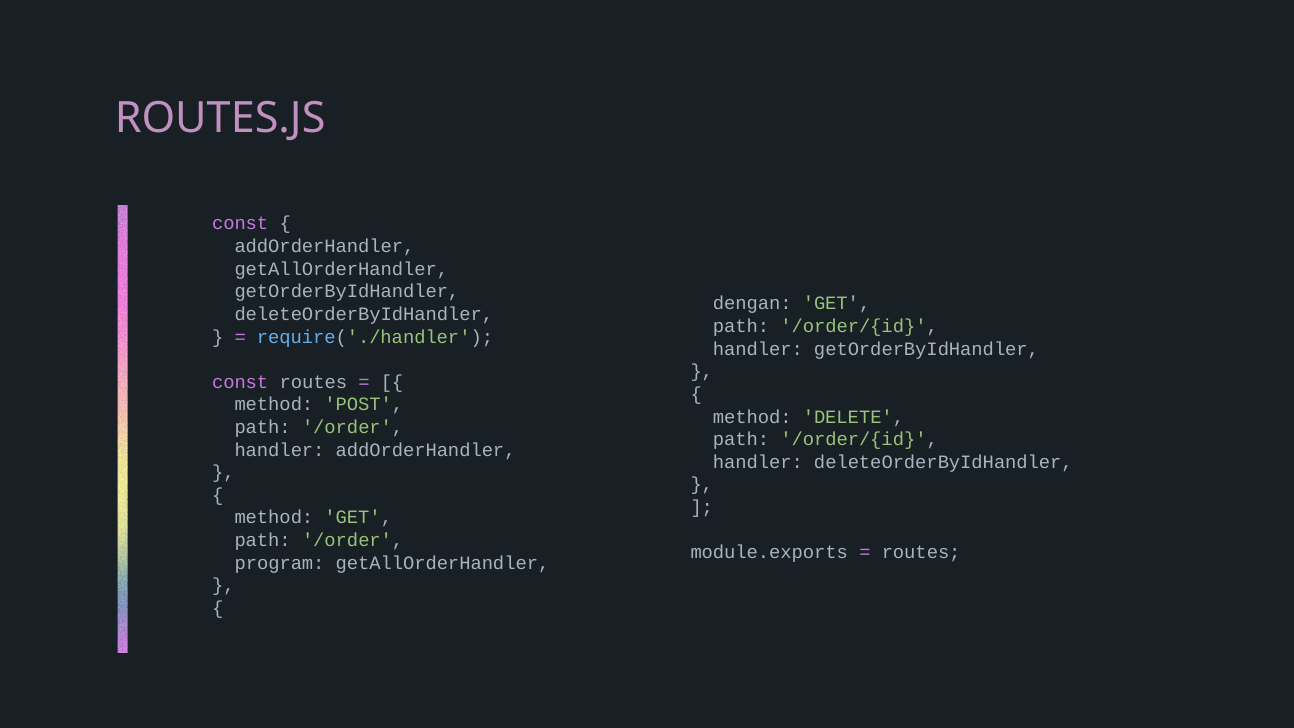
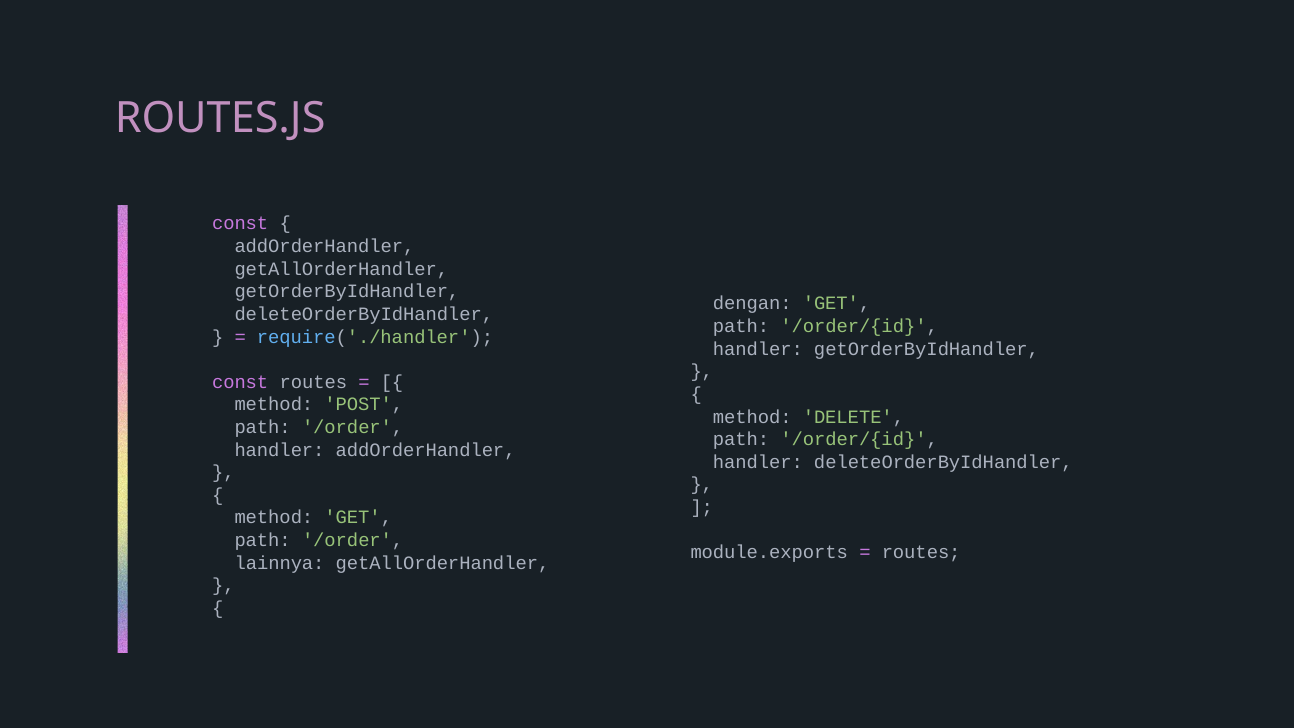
program: program -> lainnya
